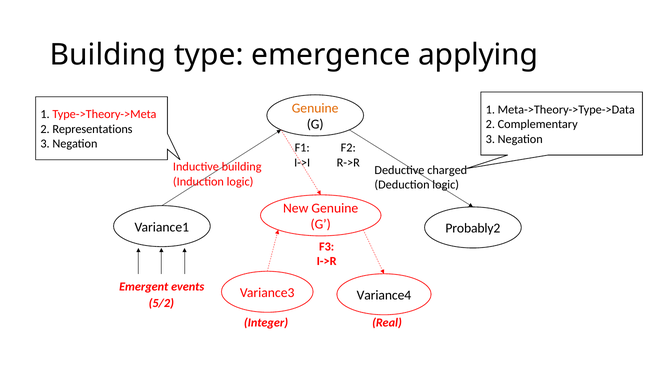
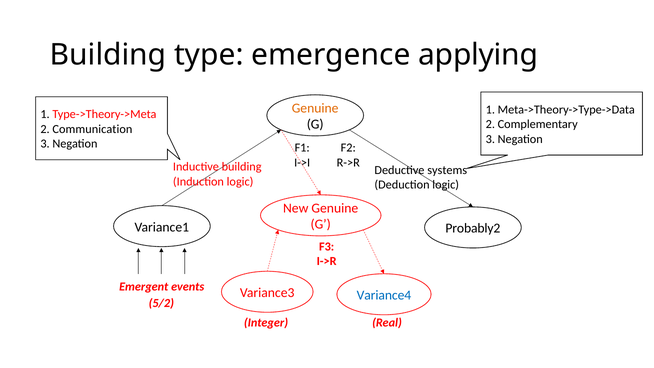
Representations: Representations -> Communication
charged: charged -> systems
Variance4 colour: black -> blue
